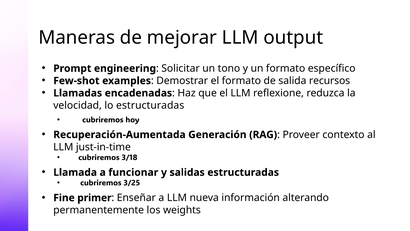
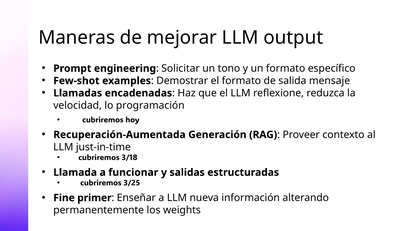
recursos: recursos -> mensaje
lo estructuradas: estructuradas -> programación
